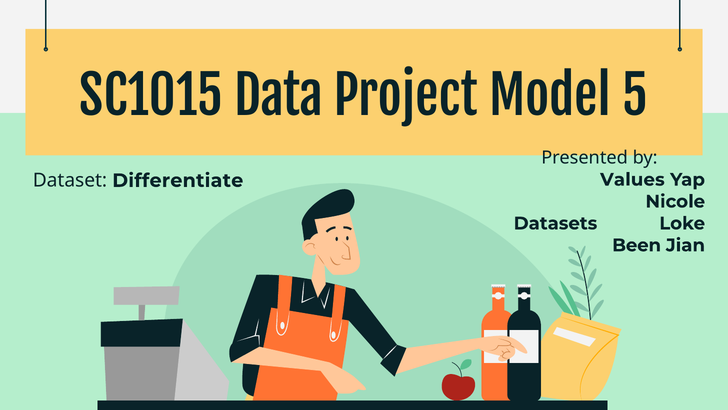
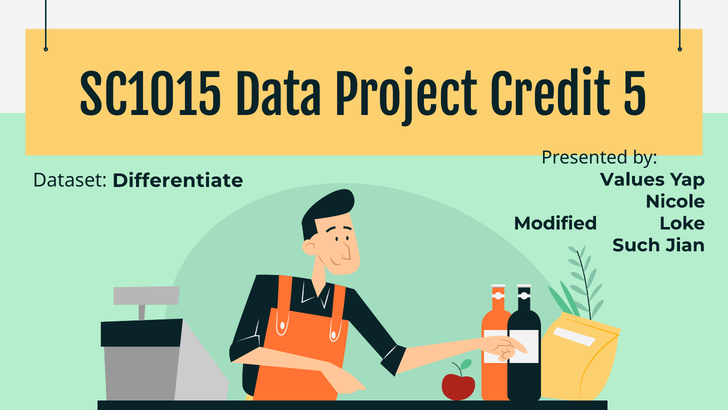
Model: Model -> Credit
Datasets: Datasets -> Modified
Been: Been -> Such
